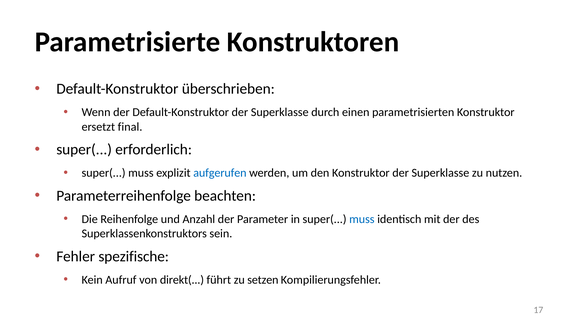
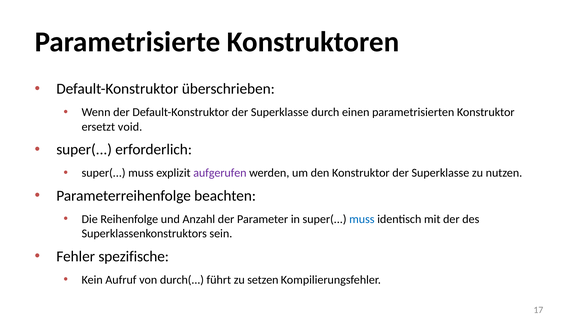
final: final -> void
aufgerufen colour: blue -> purple
direkt(: direkt( -> durch(
